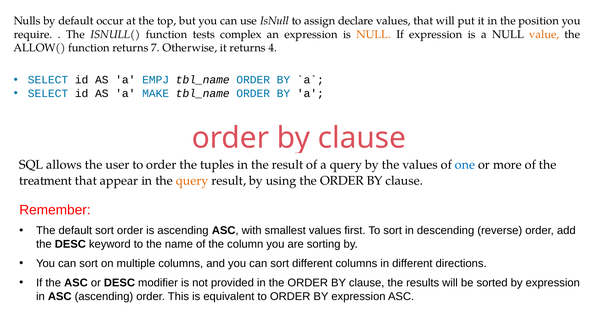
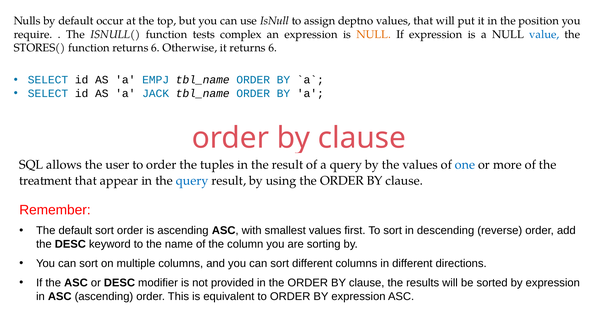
declare: declare -> deptno
value colour: orange -> blue
ALLOW(: ALLOW( -> STORES(
function returns 7: 7 -> 6
it returns 4: 4 -> 6
MAKE: MAKE -> JACK
query at (192, 181) colour: orange -> blue
